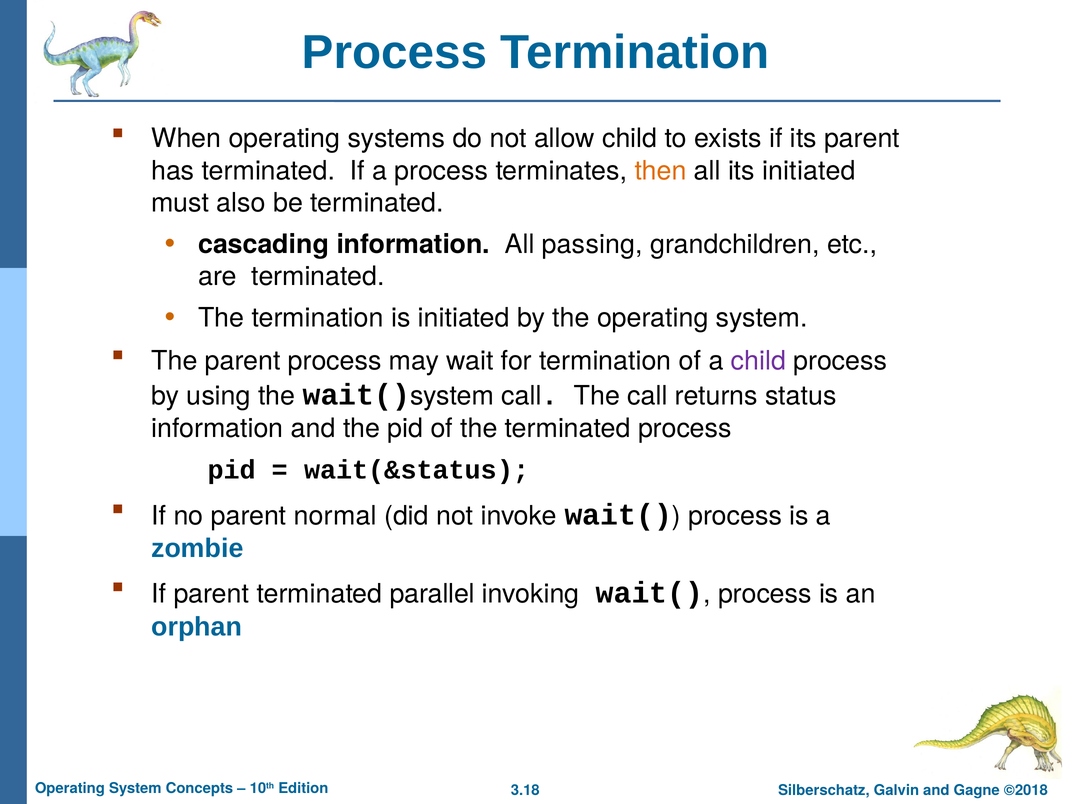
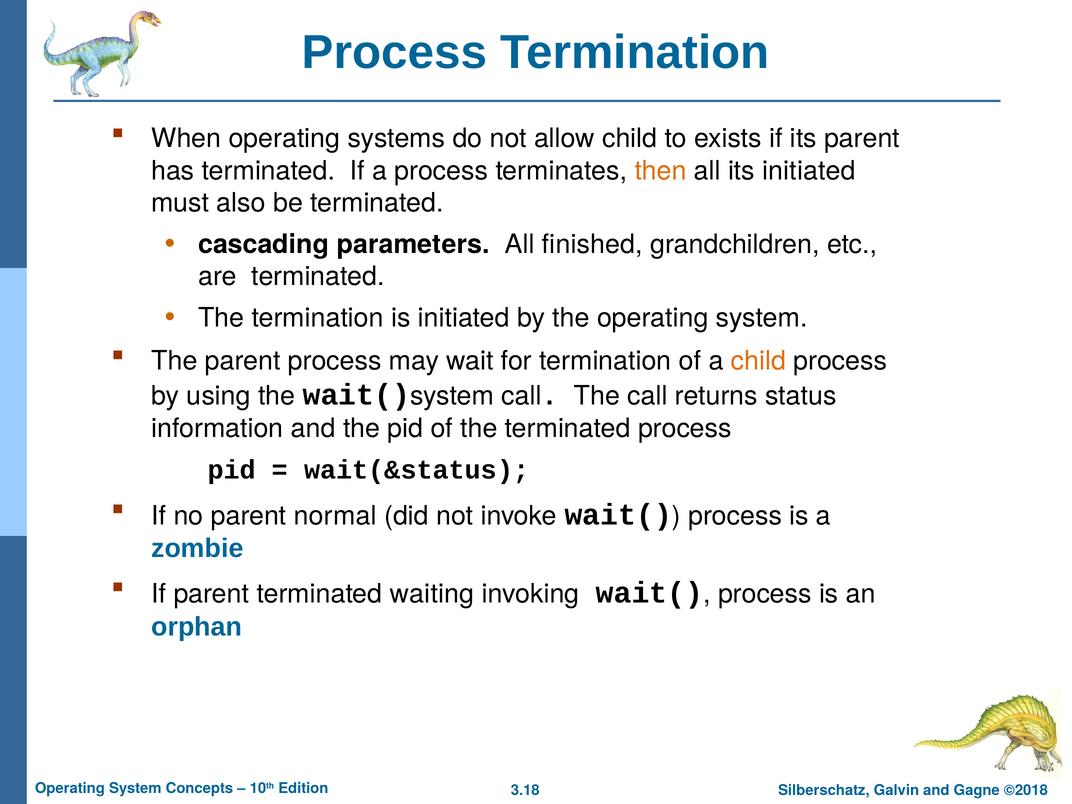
cascading information: information -> parameters
passing: passing -> finished
child at (758, 361) colour: purple -> orange
parallel: parallel -> waiting
